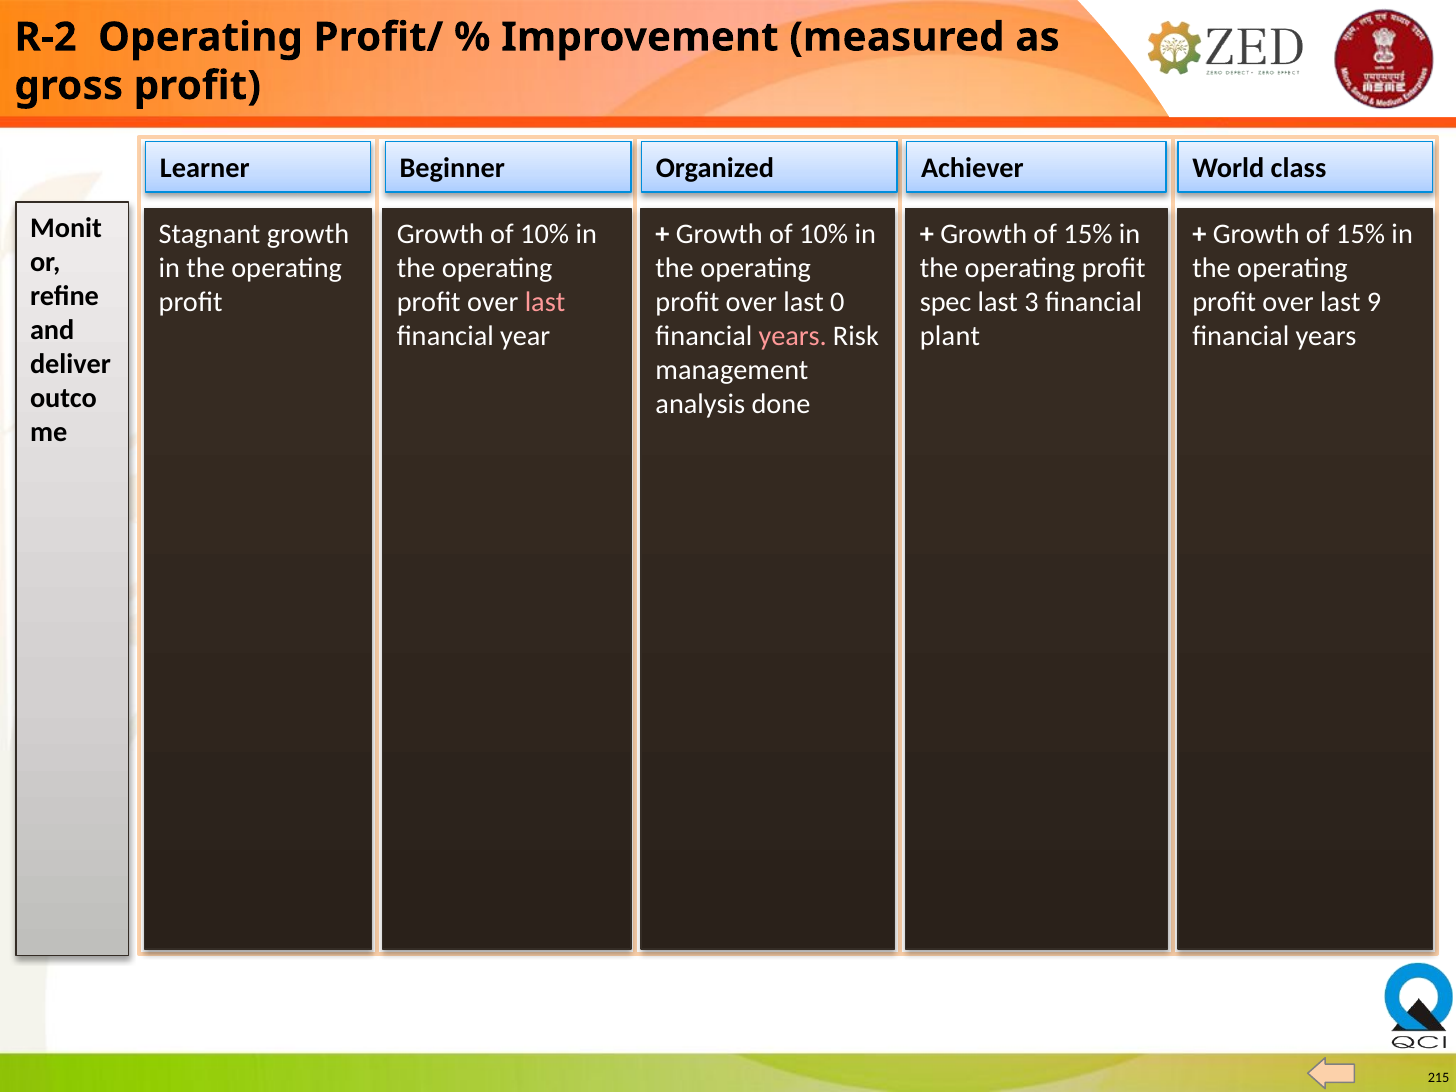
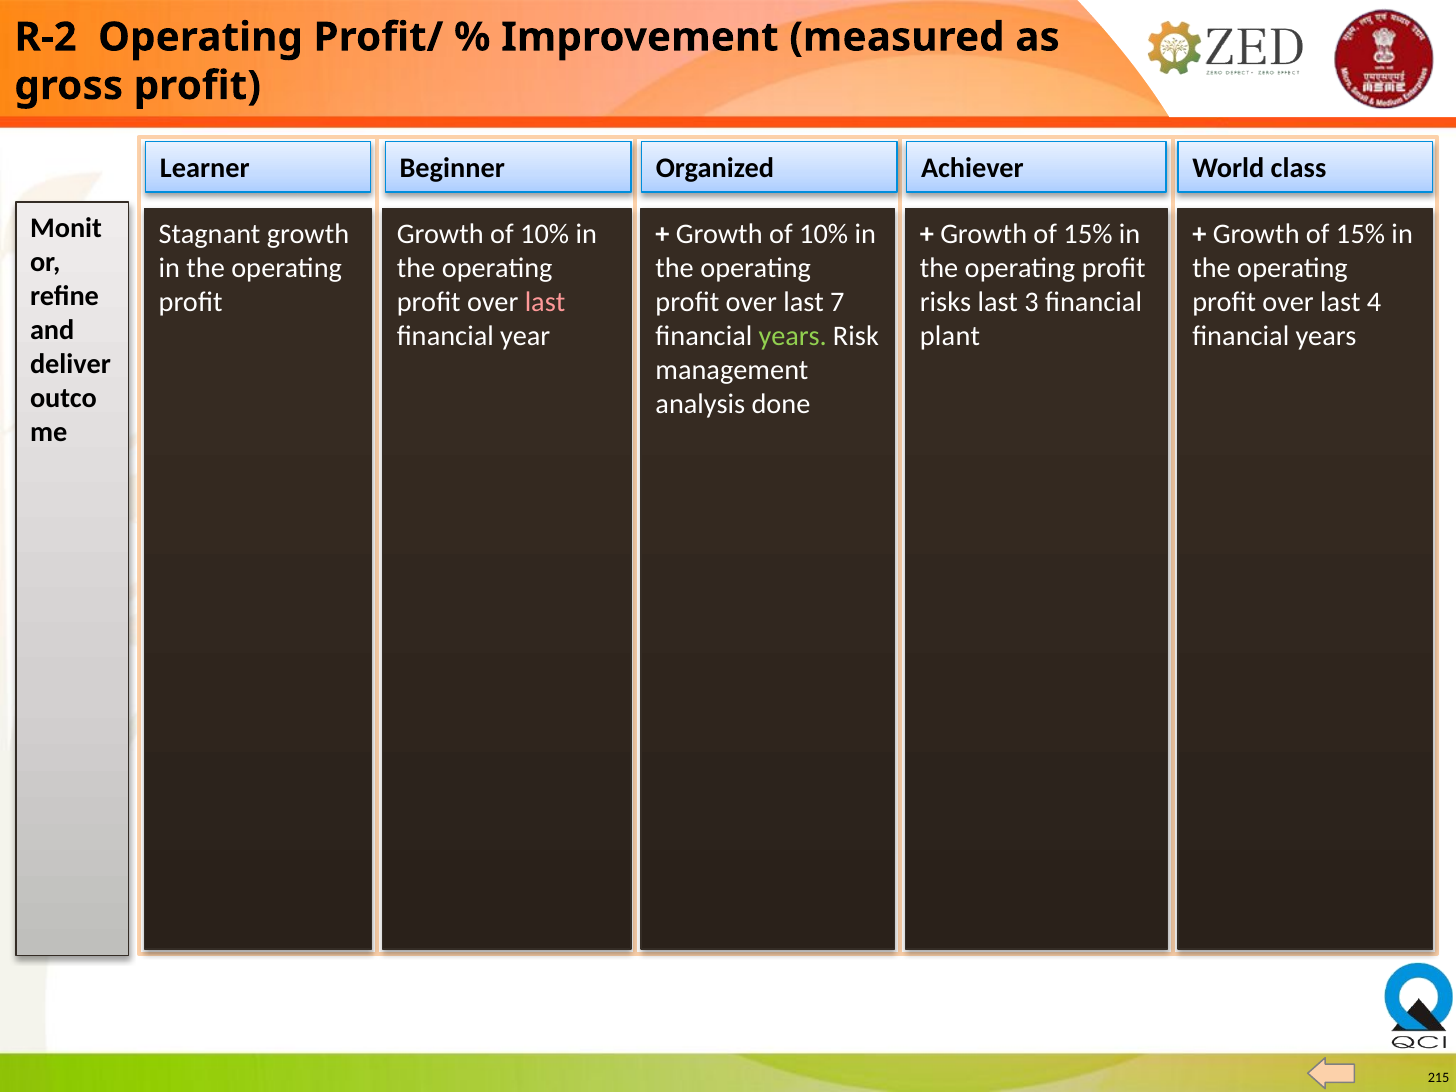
0: 0 -> 7
spec: spec -> risks
9: 9 -> 4
years at (793, 337) colour: pink -> light green
